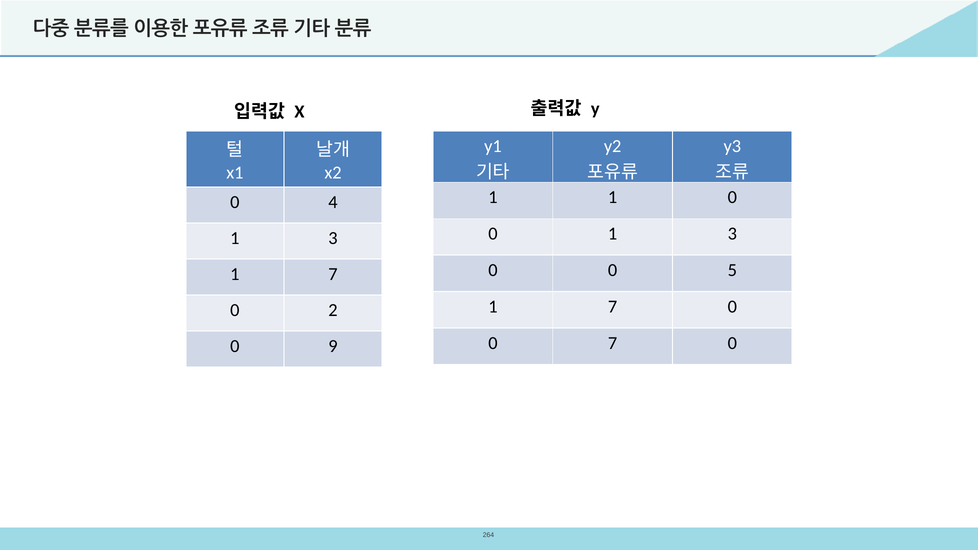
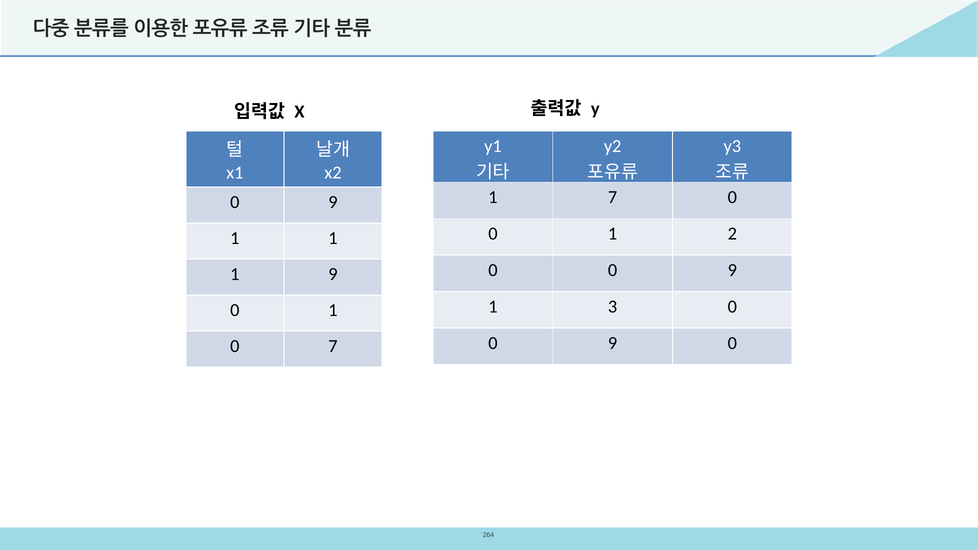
1 1: 1 -> 7
4 at (333, 202): 4 -> 9
0 1 3: 3 -> 2
3 at (333, 238): 3 -> 1
5 at (732, 270): 5 -> 9
7 at (333, 274): 7 -> 9
7 at (613, 307): 7 -> 3
2 at (333, 310): 2 -> 1
7 at (613, 343): 7 -> 9
0 9: 9 -> 7
